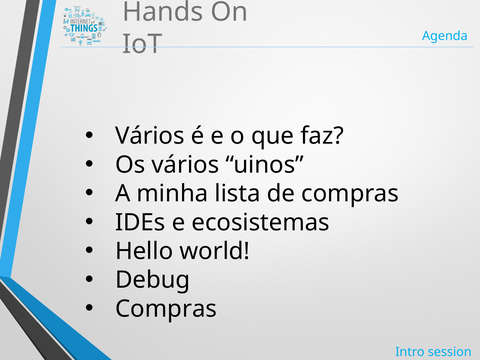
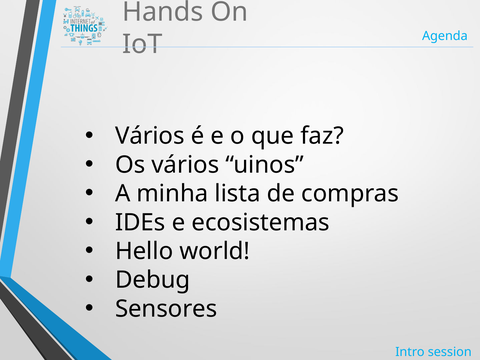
Compras at (166, 309): Compras -> Sensores
